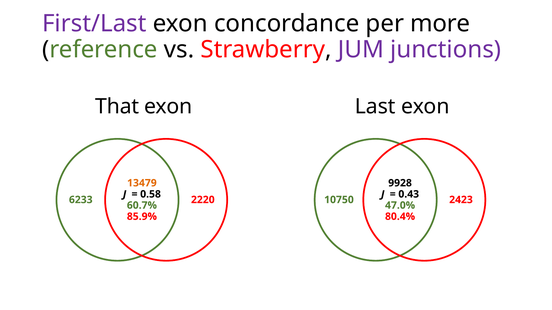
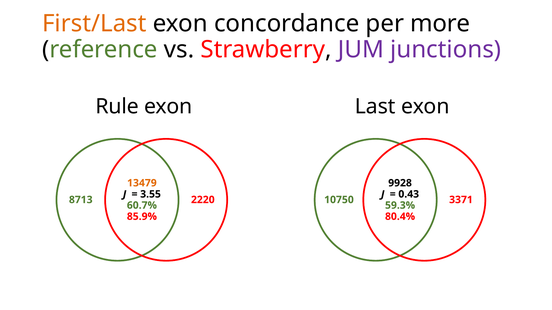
First/Last colour: purple -> orange
That: That -> Rule
0.58: 0.58 -> 3.55
6233: 6233 -> 8713
2423: 2423 -> 3371
47.0%: 47.0% -> 59.3%
